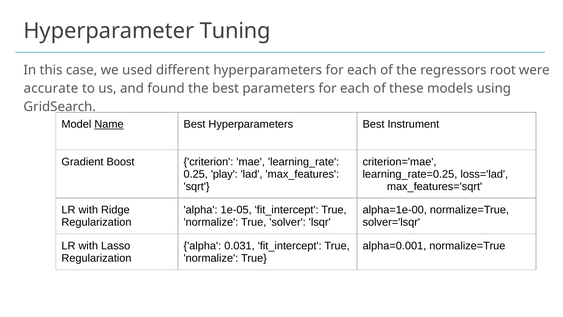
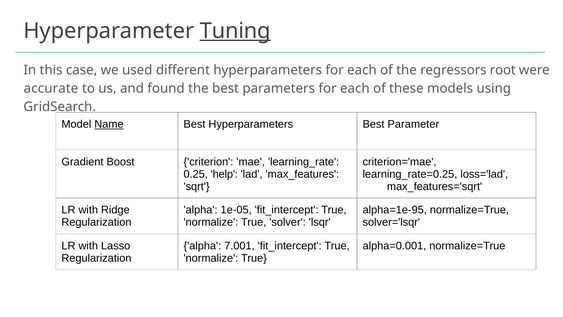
Tuning underline: none -> present
Instrument: Instrument -> Parameter
play: play -> help
alpha=1e-00: alpha=1e-00 -> alpha=1e-95
0.031: 0.031 -> 7.001
